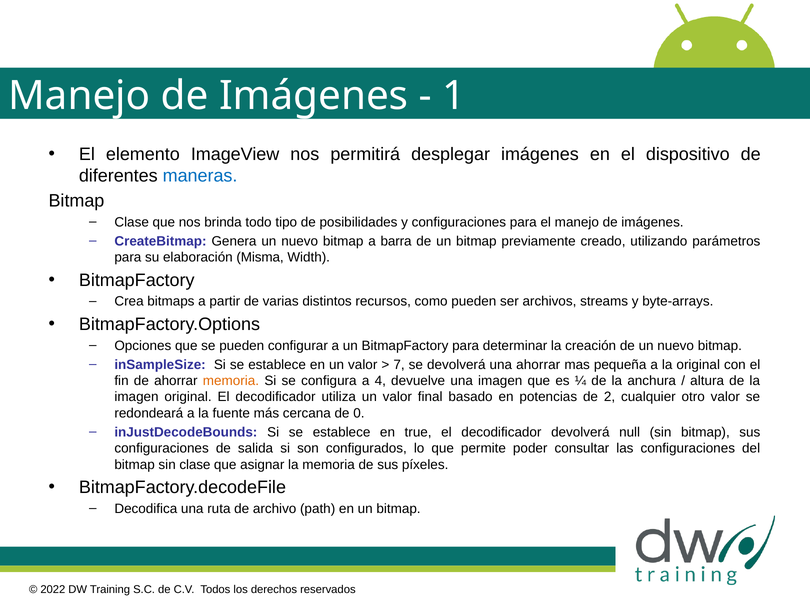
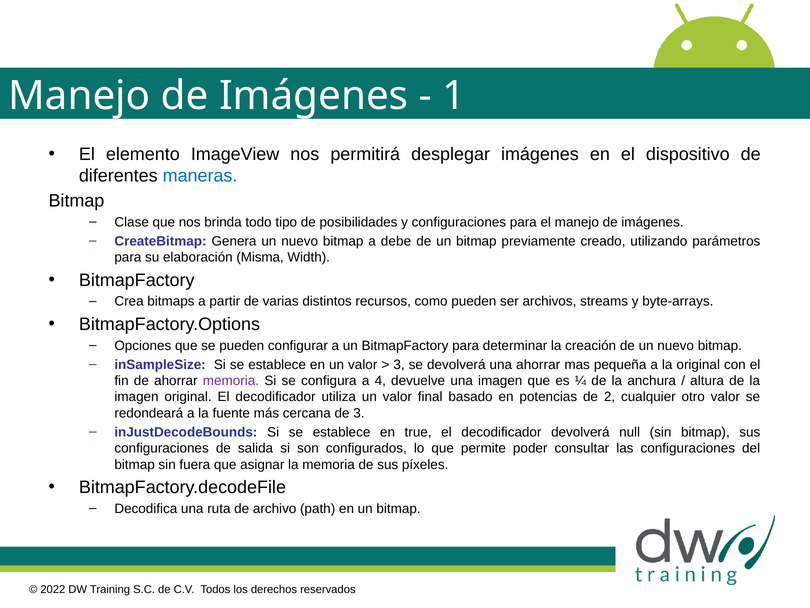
barra: barra -> debe
7 at (399, 364): 7 -> 3
memoria at (231, 380) colour: orange -> purple
de 0: 0 -> 3
sin clase: clase -> fuera
